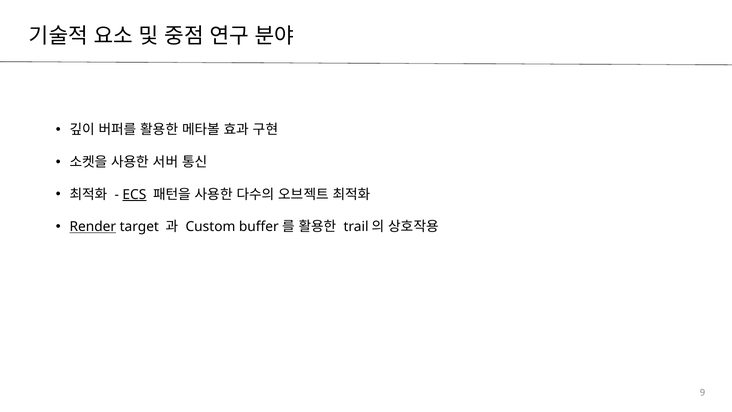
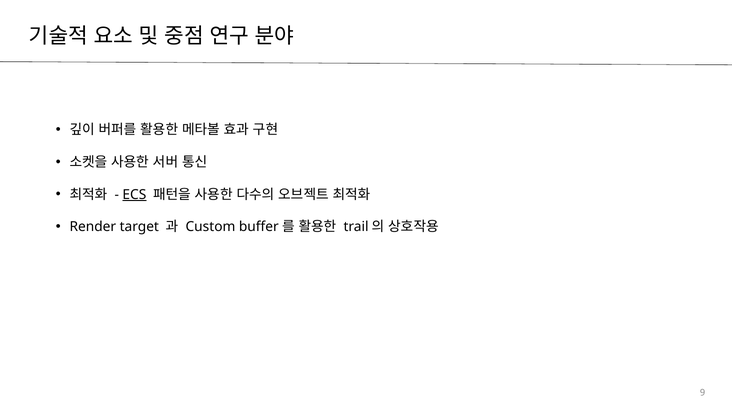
Render underline: present -> none
